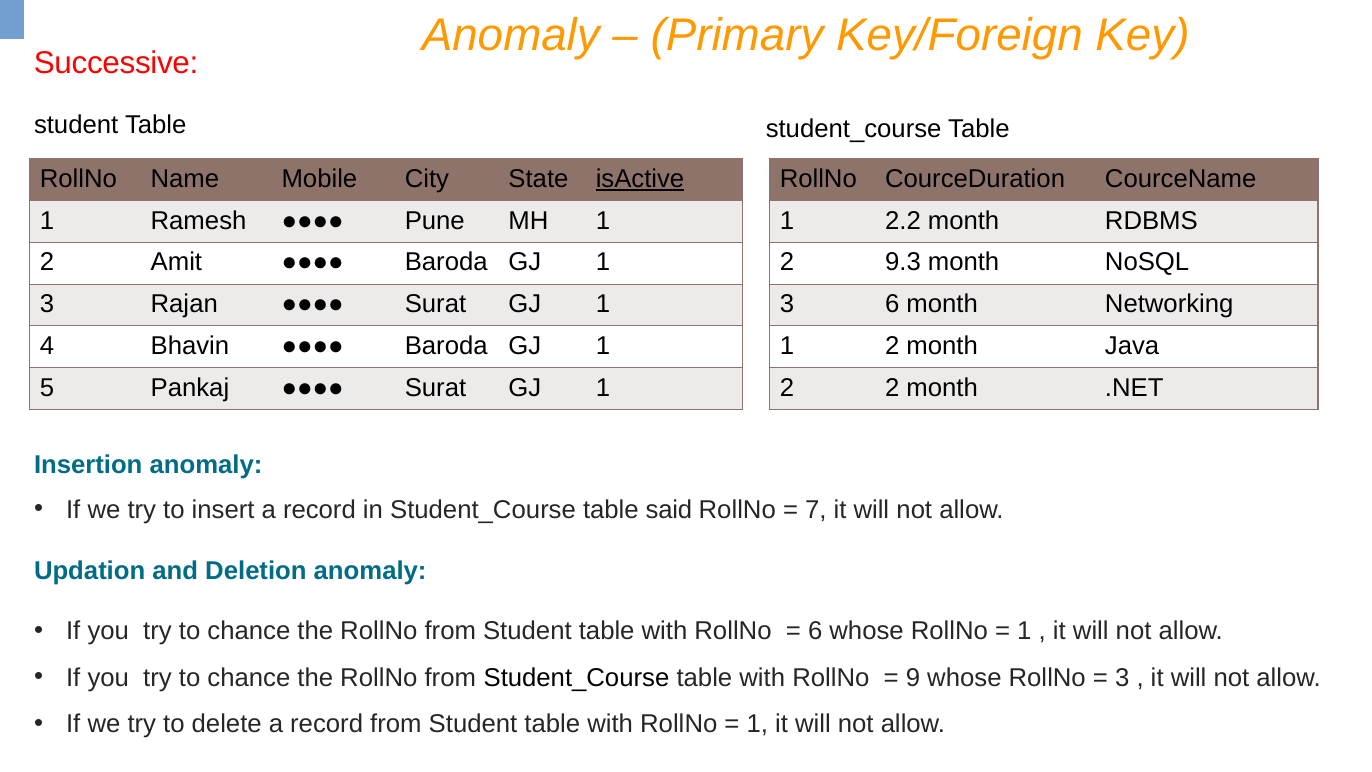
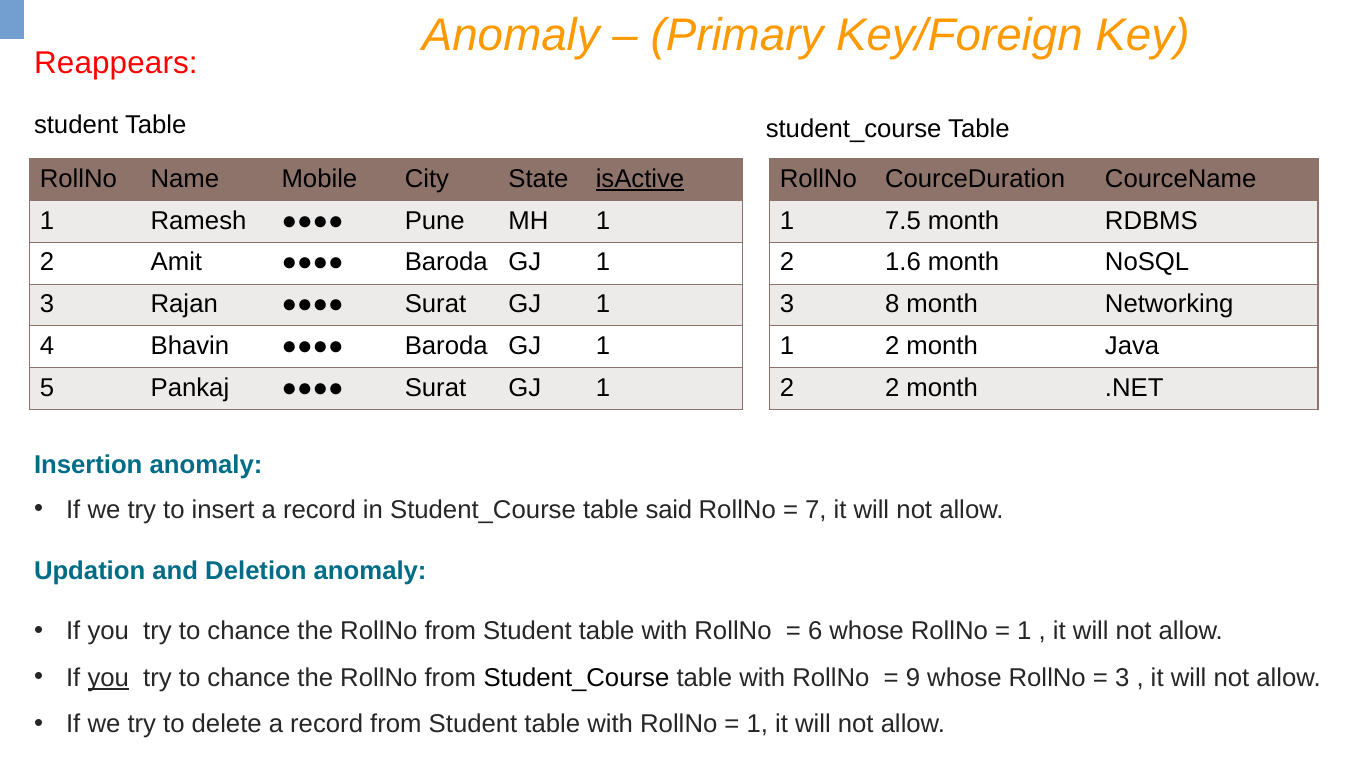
Successive: Successive -> Reappears
2.2: 2.2 -> 7.5
9.3: 9.3 -> 1.6
3 6: 6 -> 8
you at (108, 677) underline: none -> present
